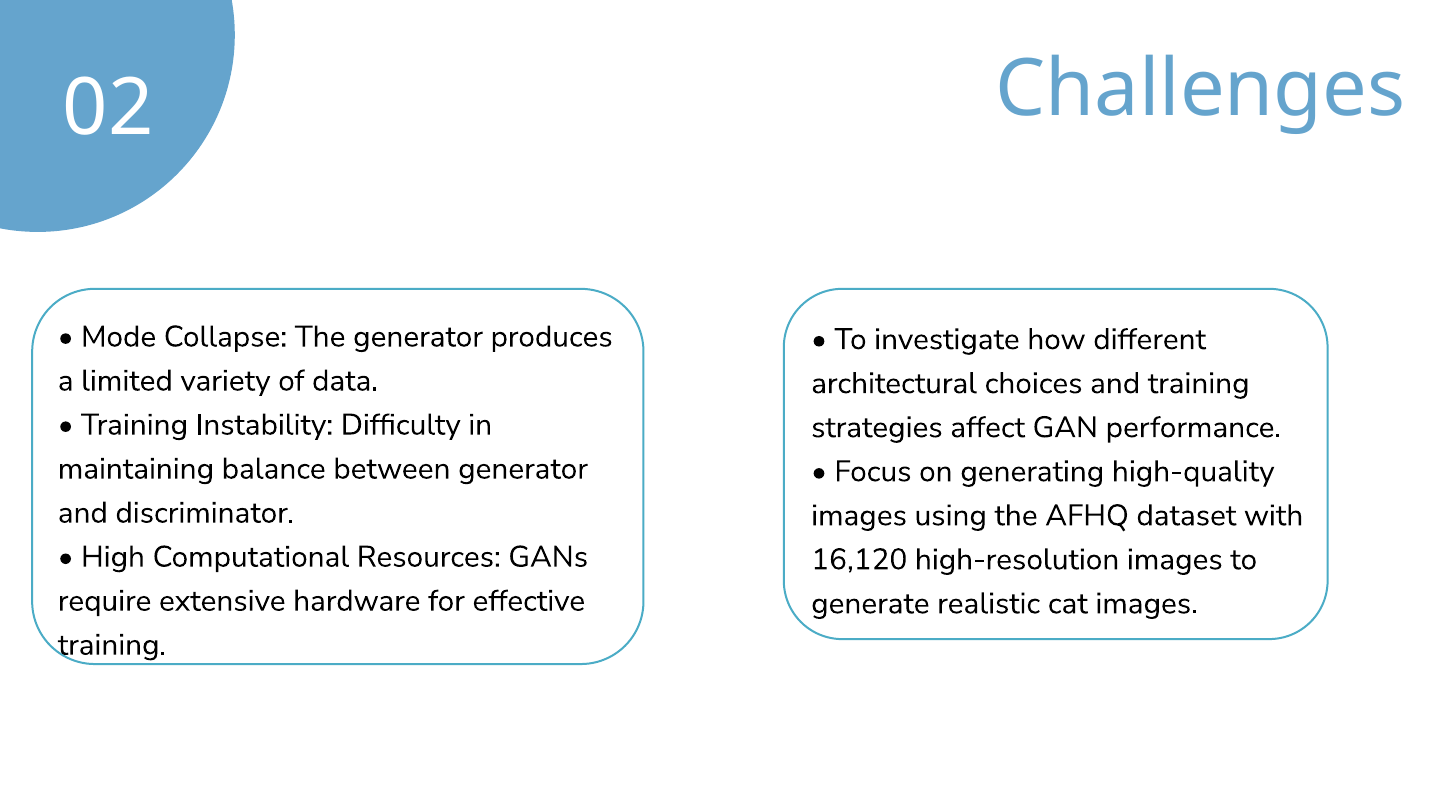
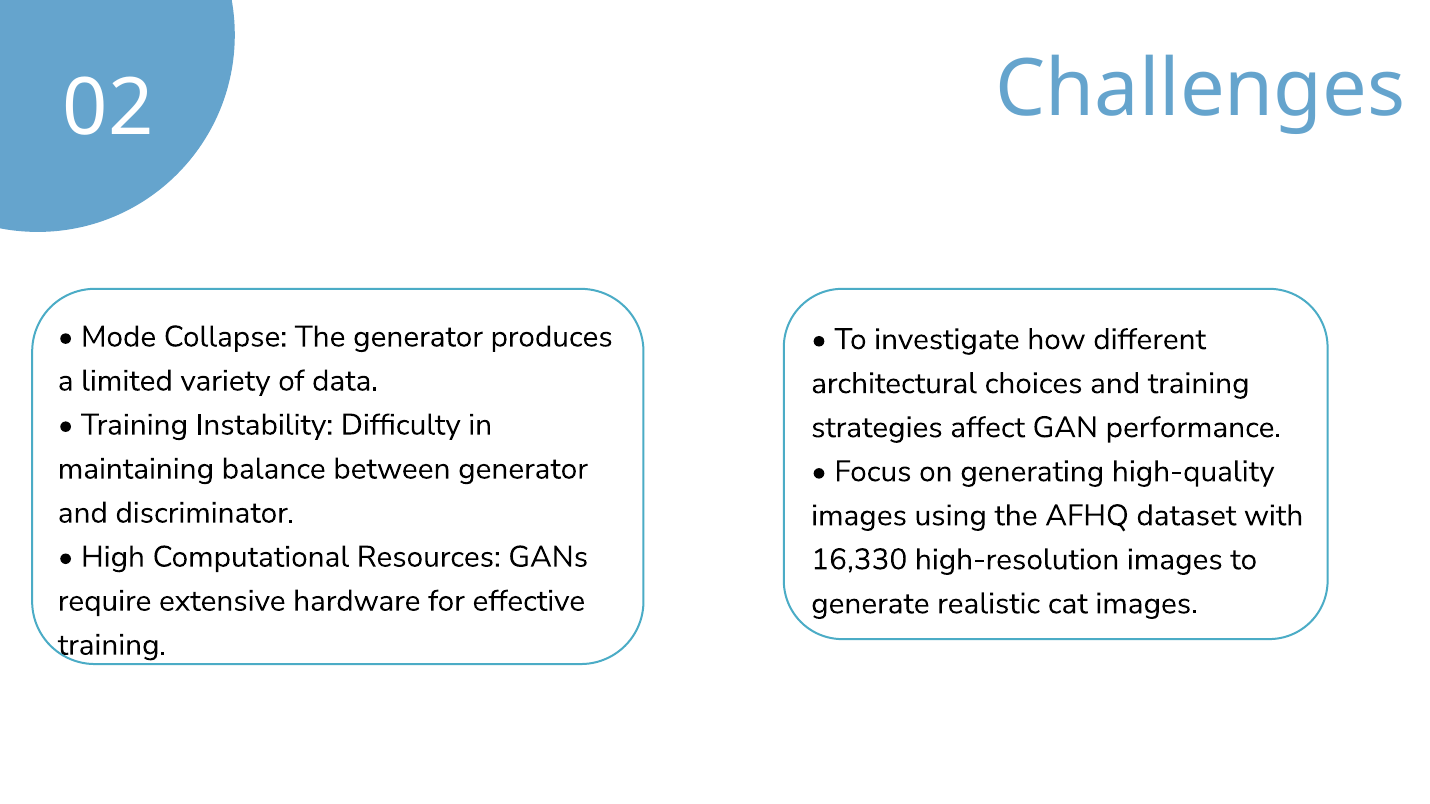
16,120: 16,120 -> 16,330
